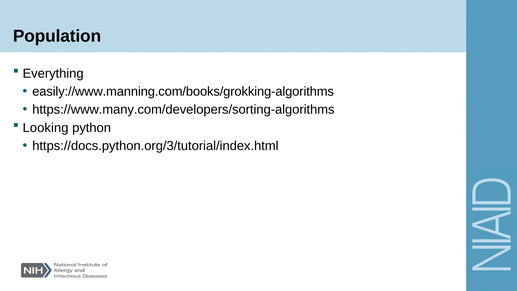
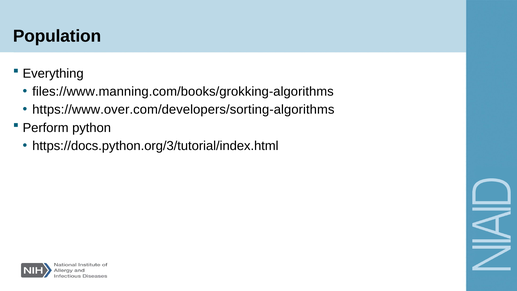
easily://www.manning.com/books/grokking-algorithms: easily://www.manning.com/books/grokking-algorithms -> files://www.manning.com/books/grokking-algorithms
https://www.many.com/developers/sorting-algorithms: https://www.many.com/developers/sorting-algorithms -> https://www.over.com/developers/sorting-algorithms
Looking: Looking -> Perform
